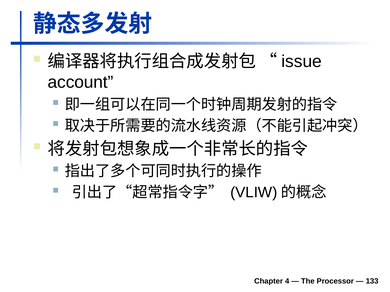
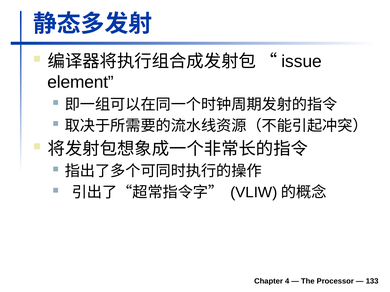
account: account -> element
